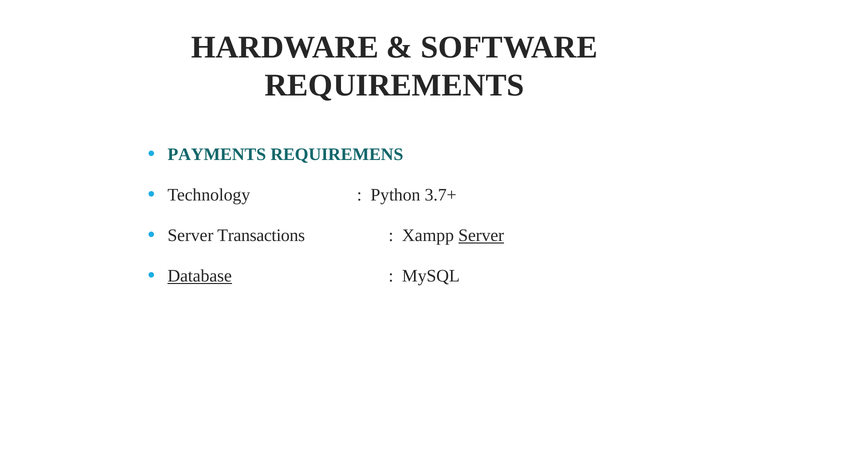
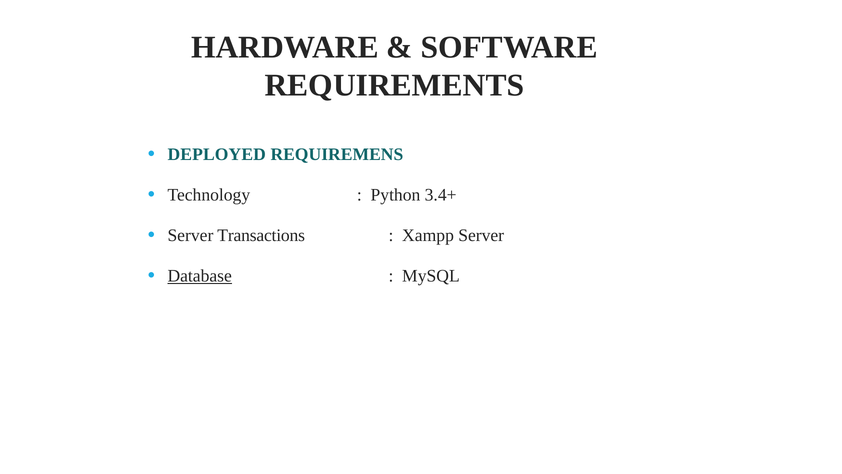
PAYMENTS: PAYMENTS -> DEPLOYED
3.7+: 3.7+ -> 3.4+
Server at (481, 235) underline: present -> none
